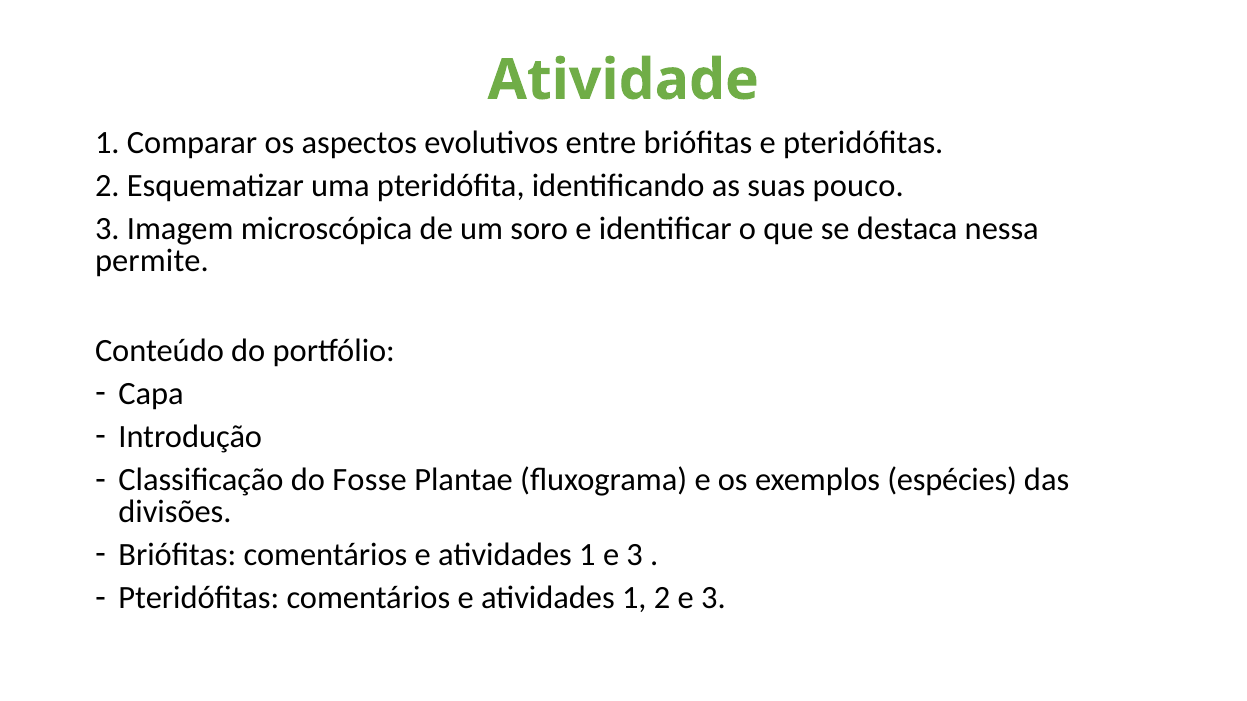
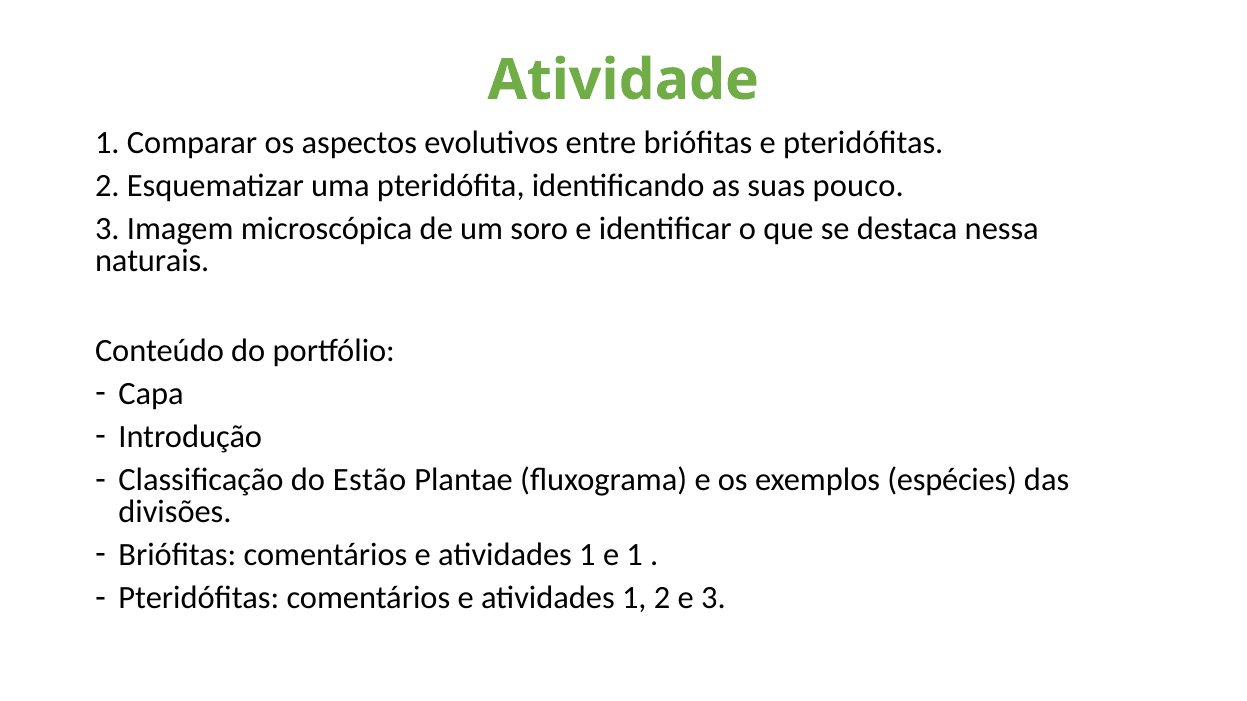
permite: permite -> naturais
Fosse: Fosse -> Estão
1 e 3: 3 -> 1
